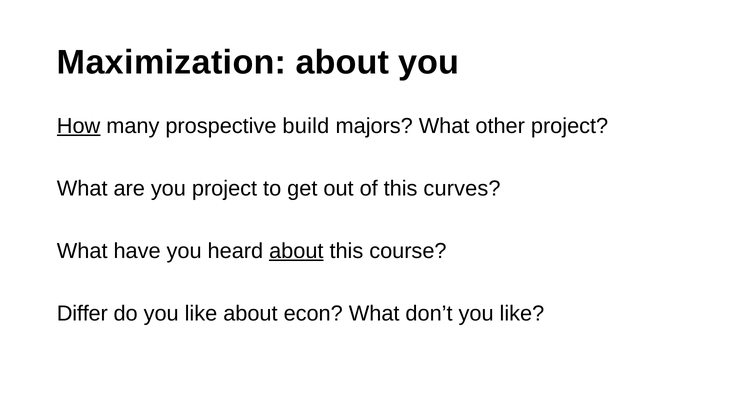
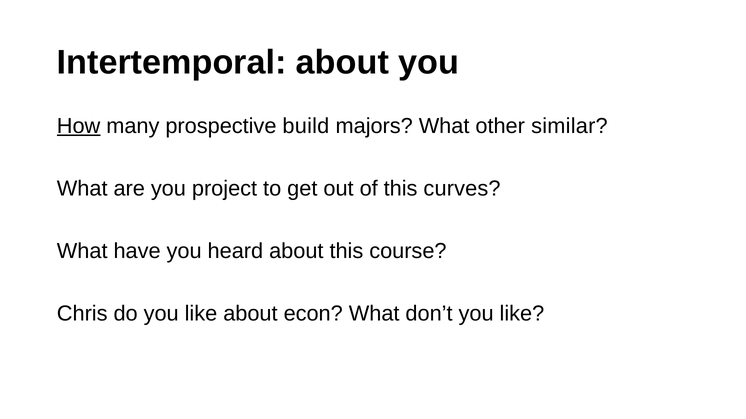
Maximization: Maximization -> Intertemporal
other project: project -> similar
about at (296, 251) underline: present -> none
Differ: Differ -> Chris
